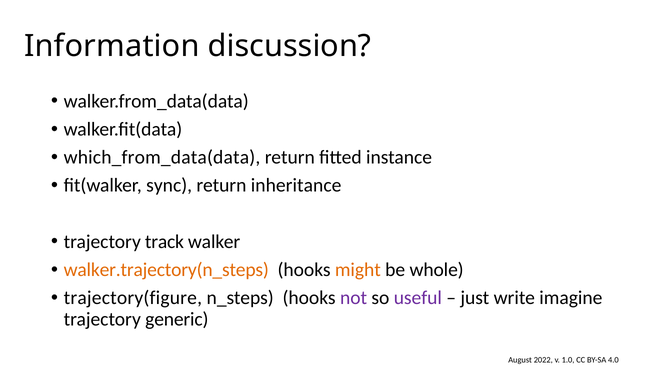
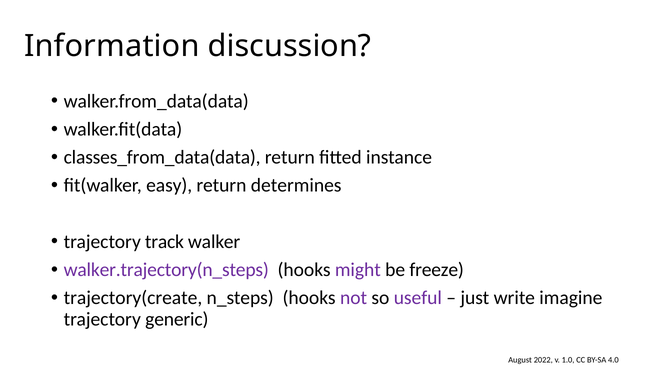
which_from_data(data: which_from_data(data -> classes_from_data(data
sync: sync -> easy
inheritance: inheritance -> determines
walker.trajectory(n_steps colour: orange -> purple
might colour: orange -> purple
whole: whole -> freeze
trajectory(figure: trajectory(figure -> trajectory(create
